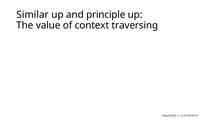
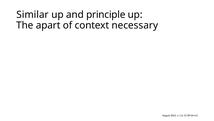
value: value -> apart
traversing: traversing -> necessary
